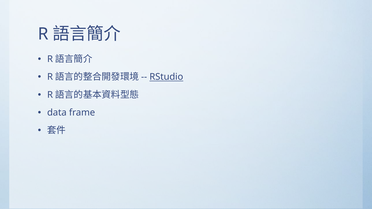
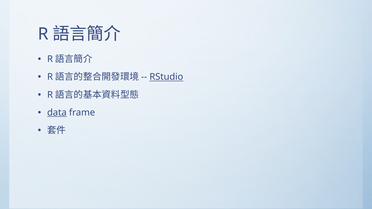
data underline: none -> present
